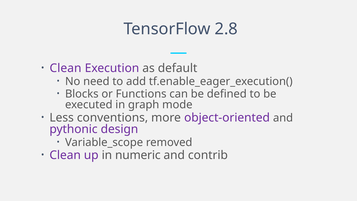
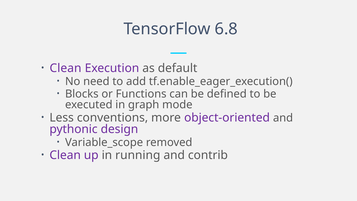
2.8: 2.8 -> 6.8
numeric: numeric -> running
